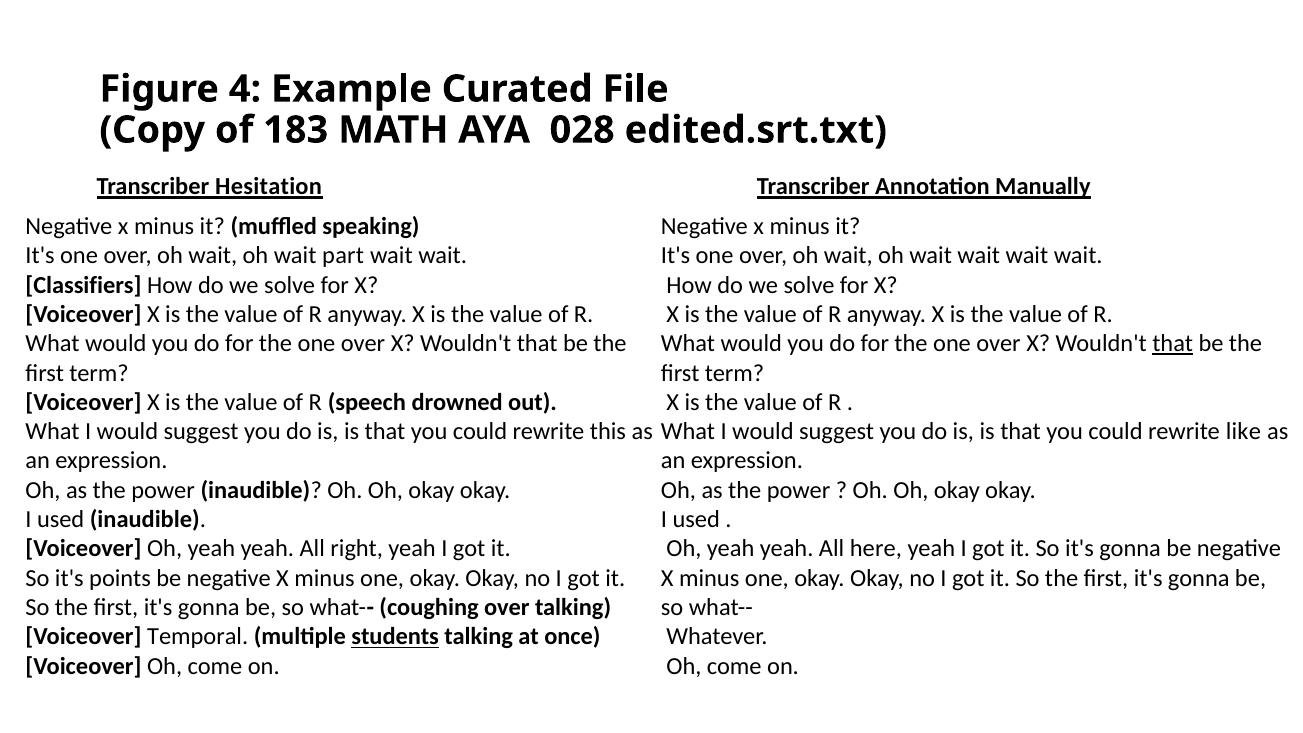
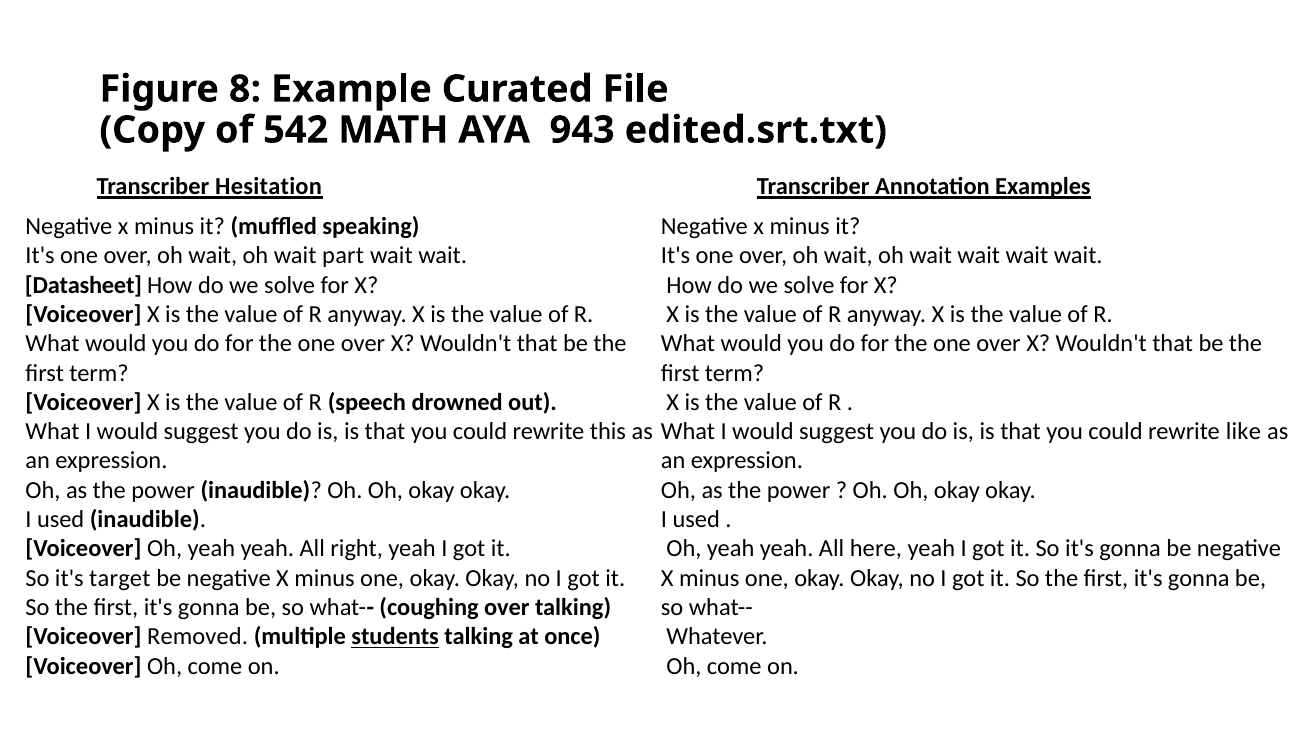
4: 4 -> 8
183: 183 -> 542
028: 028 -> 943
Manually: Manually -> Examples
Classifiers: Classifiers -> Datasheet
that at (1173, 344) underline: present -> none
points: points -> target
Temporal: Temporal -> Removed
